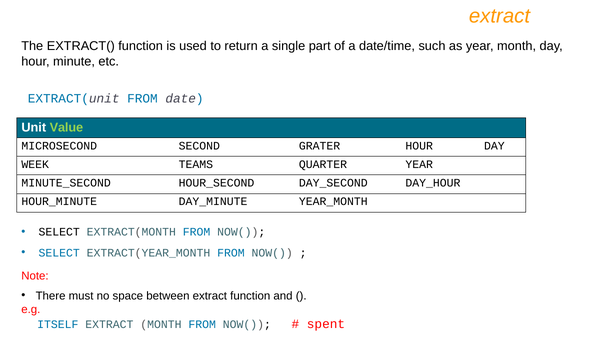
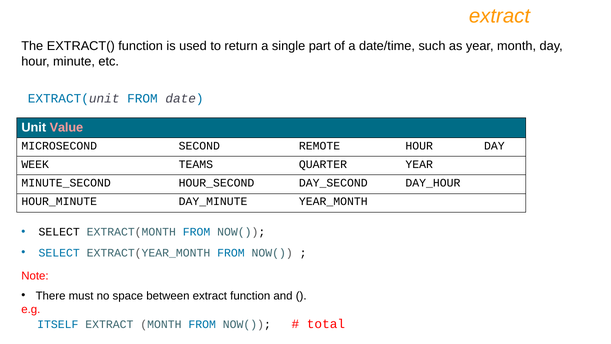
Value colour: light green -> pink
GRATER: GRATER -> REMOTE
spent: spent -> total
